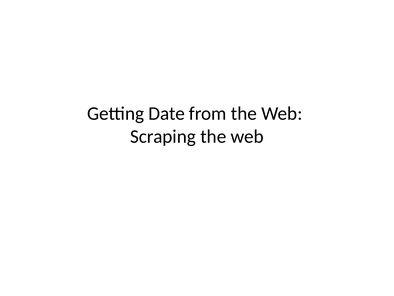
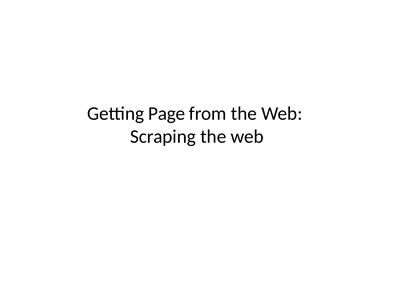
Date: Date -> Page
